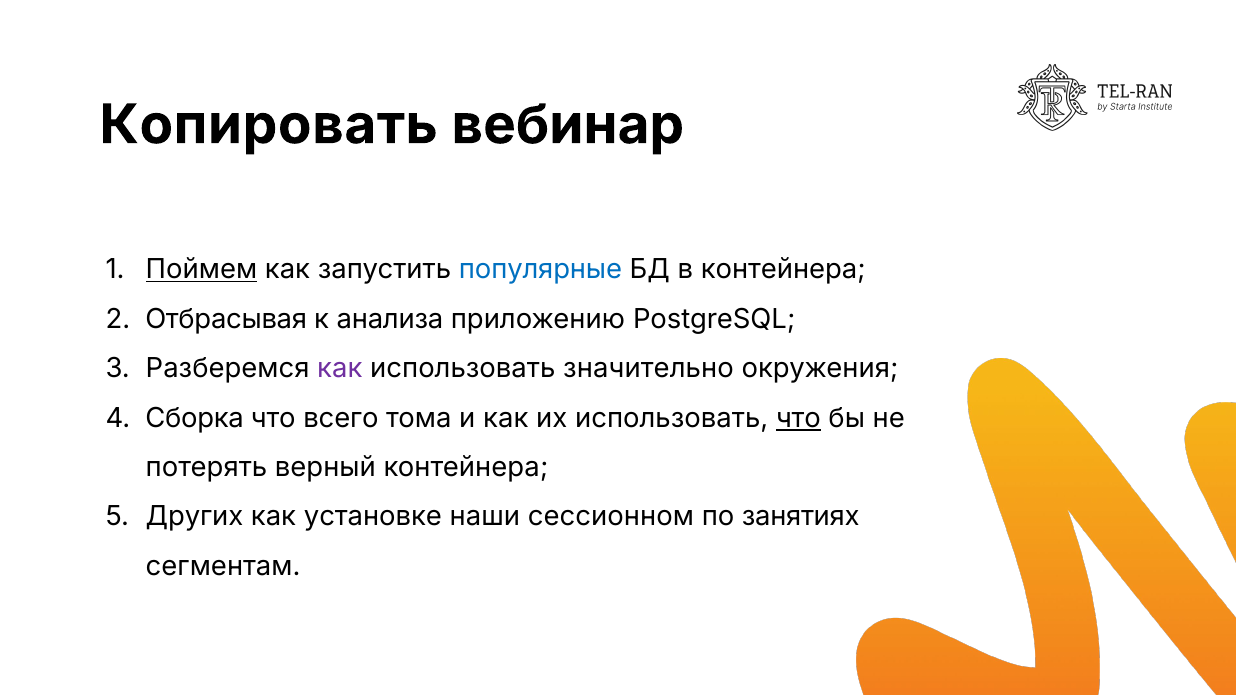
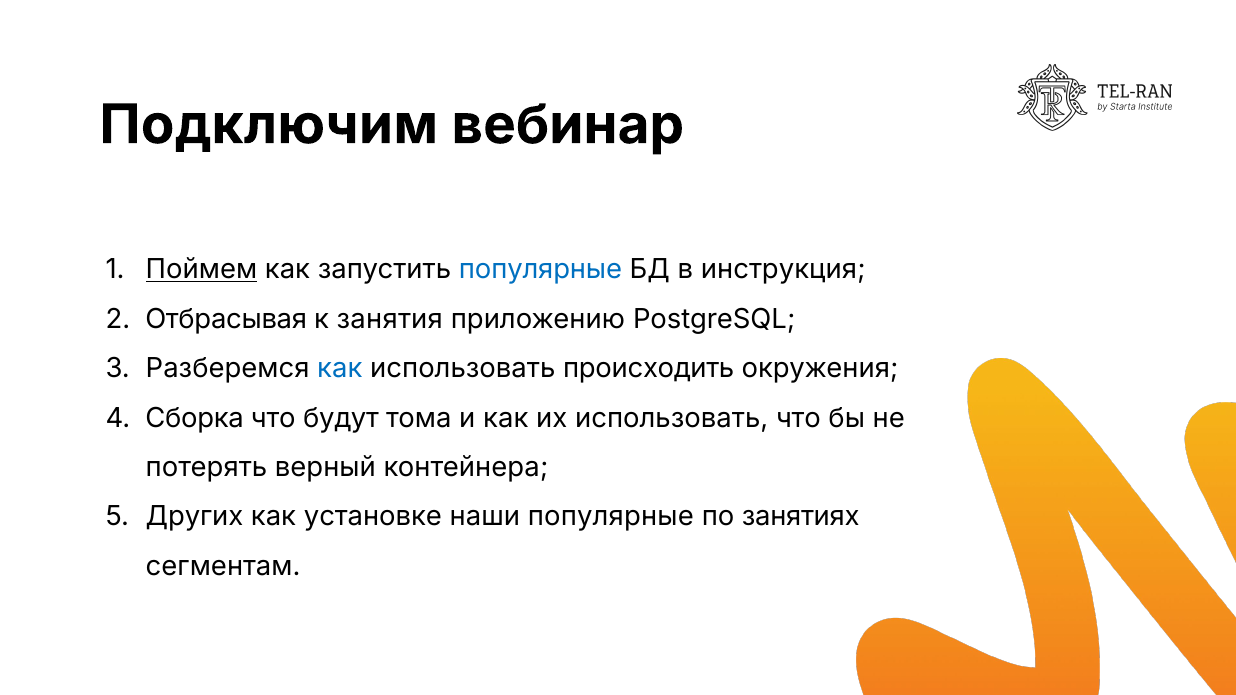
Копировать: Копировать -> Подключим
в контейнера: контейнера -> инструкция
анализа: анализа -> занятия
как at (340, 369) colour: purple -> blue
значительно: значительно -> происходить
всего: всего -> будут
что at (798, 418) underline: present -> none
наши сессионном: сессионном -> популярные
